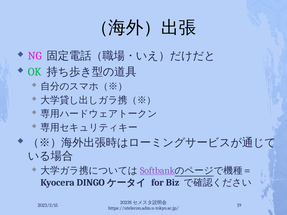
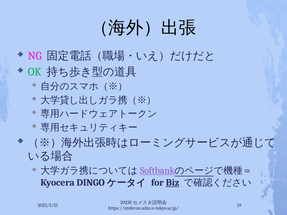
Biz underline: none -> present
